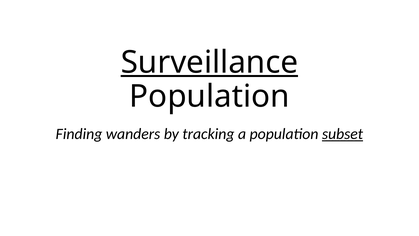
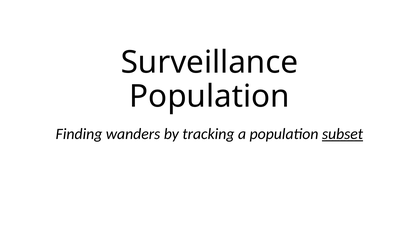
Surveillance underline: present -> none
